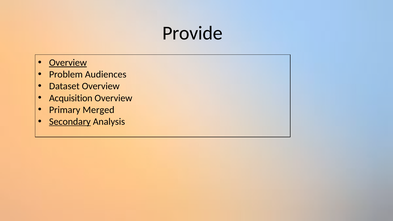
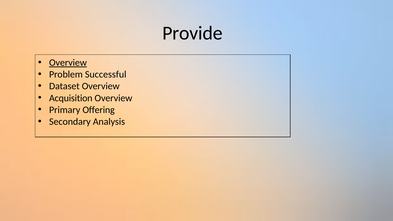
Audiences: Audiences -> Successful
Merged: Merged -> Offering
Secondary underline: present -> none
